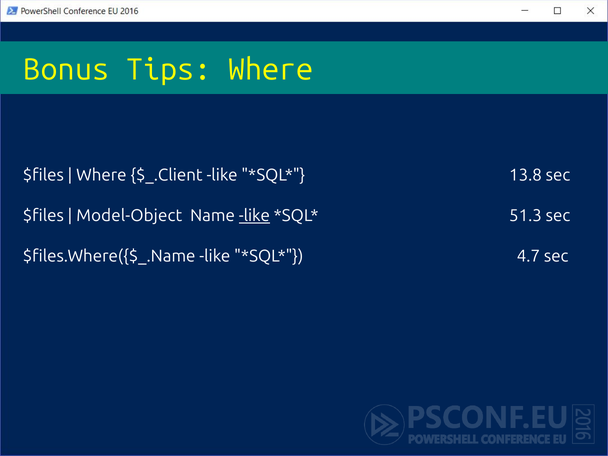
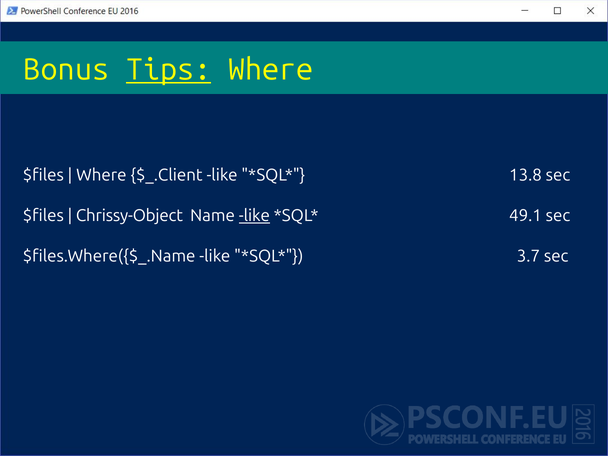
Tips underline: none -> present
Model-Object: Model-Object -> Chrissy-Object
51.3: 51.3 -> 49.1
4.7: 4.7 -> 3.7
